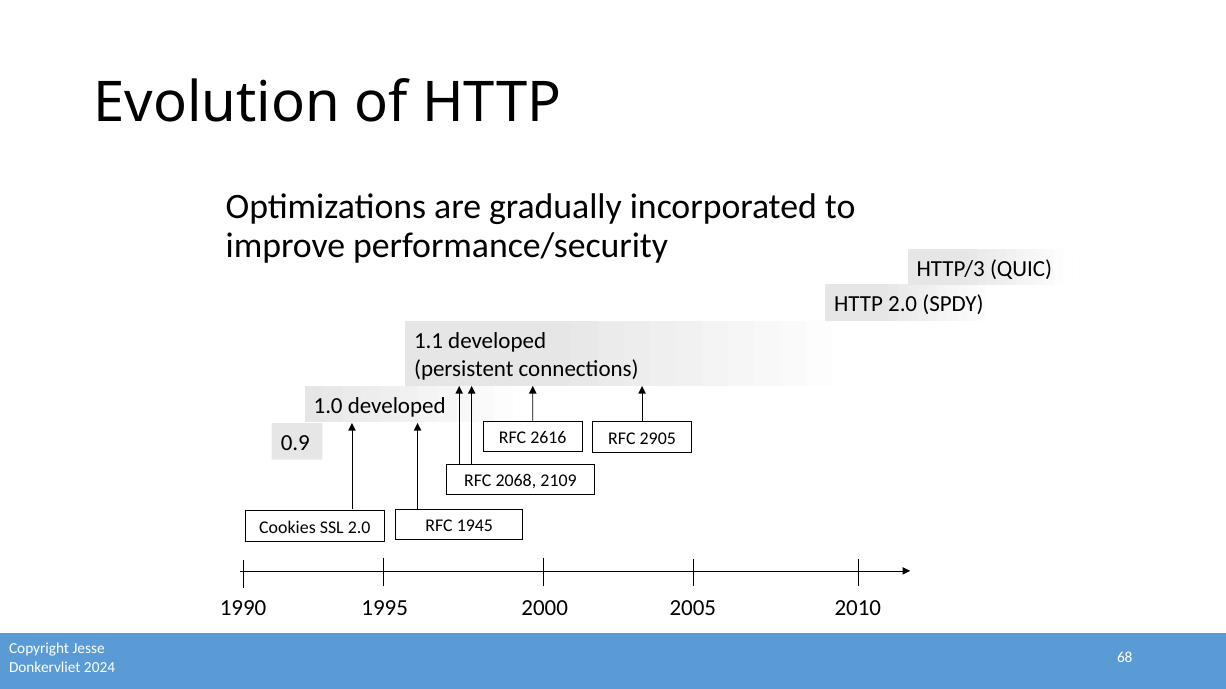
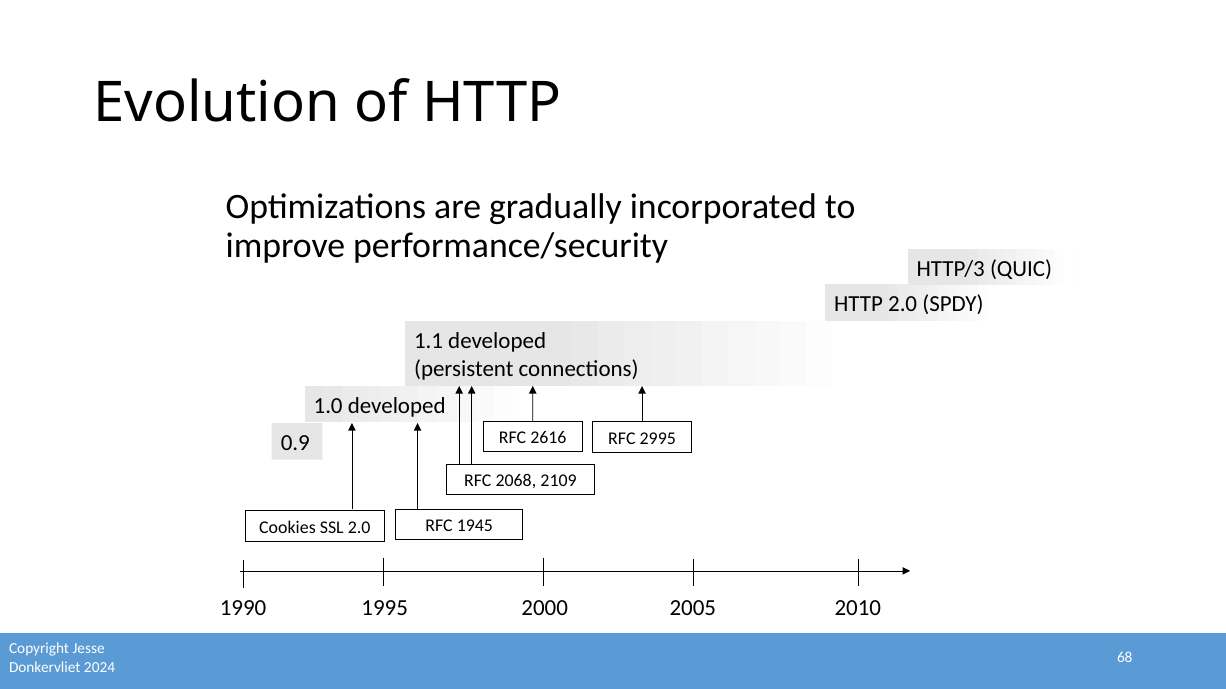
2905: 2905 -> 2995
